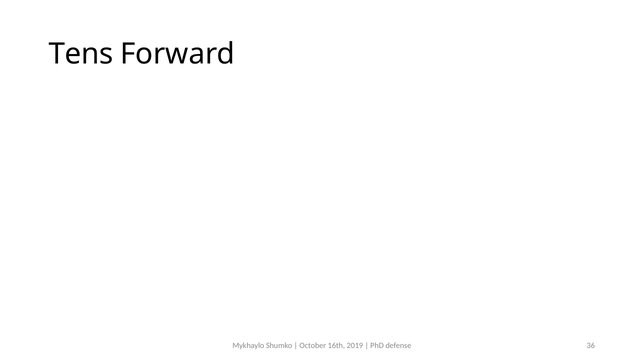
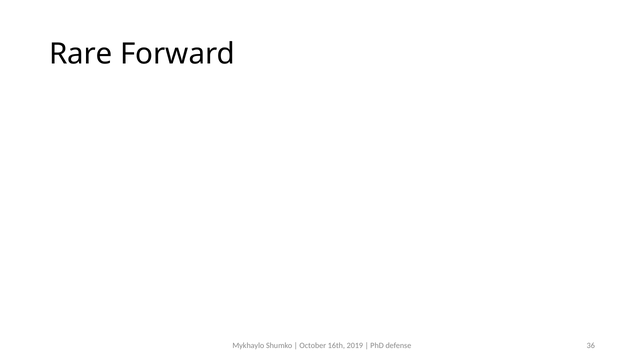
Tens: Tens -> Rare
